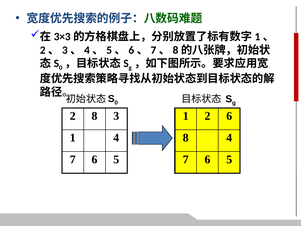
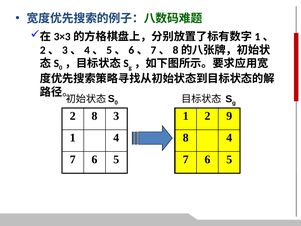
2 6: 6 -> 9
